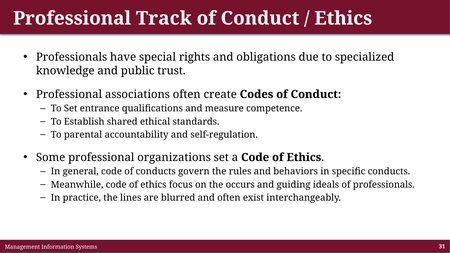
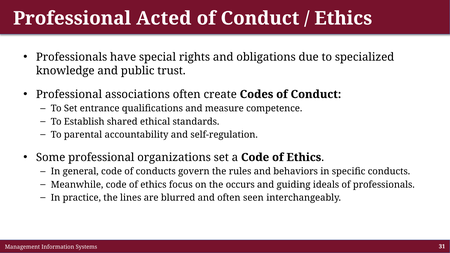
Track: Track -> Acted
exist: exist -> seen
